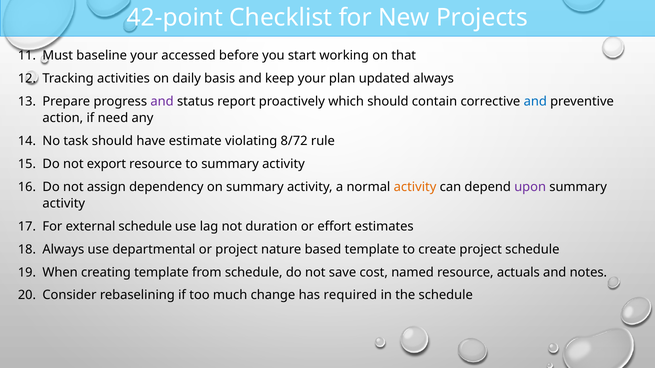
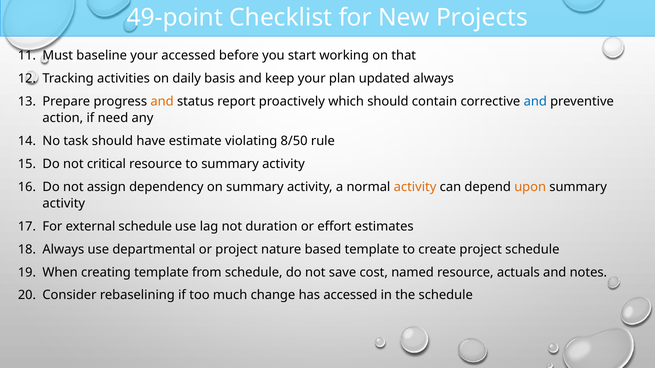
42-point: 42-point -> 49-point
and at (162, 102) colour: purple -> orange
8/72: 8/72 -> 8/50
export: export -> critical
upon colour: purple -> orange
has required: required -> accessed
